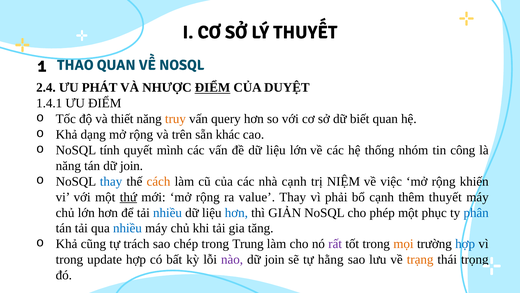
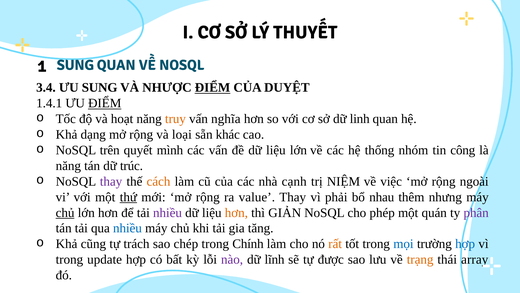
1 THAO: THAO -> SUNG
2.4: 2.4 -> 3.4
ƯU PHÁT: PHÁT -> SUNG
ĐIỂM at (105, 103) underline: none -> present
thiết: thiết -> hoạt
query: query -> nghĩa
biết: biết -> linh
trên: trên -> loại
tính: tính -> trên
tán dữ join: join -> trúc
thay at (111, 181) colour: blue -> purple
khiến: khiến -> ngoài
bổ cạnh: cạnh -> nhau
thêm thuyết: thuyết -> nhưng
chủ at (65, 212) underline: none -> present
nhiều at (168, 212) colour: blue -> purple
hơn at (236, 212) colour: blue -> orange
phục: phục -> quán
phân colour: blue -> purple
Trung: Trung -> Chính
rất colour: purple -> orange
mọi colour: orange -> blue
join at (275, 259): join -> lĩnh
hằng: hằng -> được
trọng: trọng -> array
